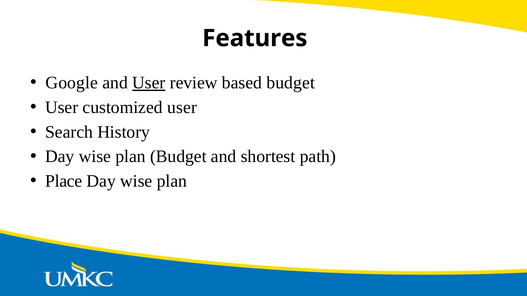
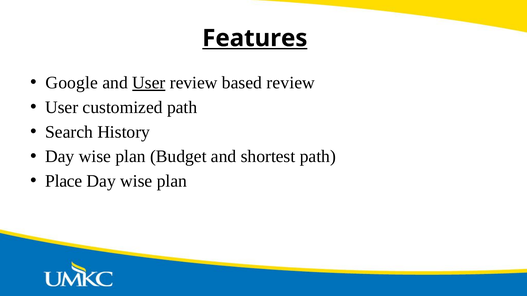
Features underline: none -> present
based budget: budget -> review
customized user: user -> path
